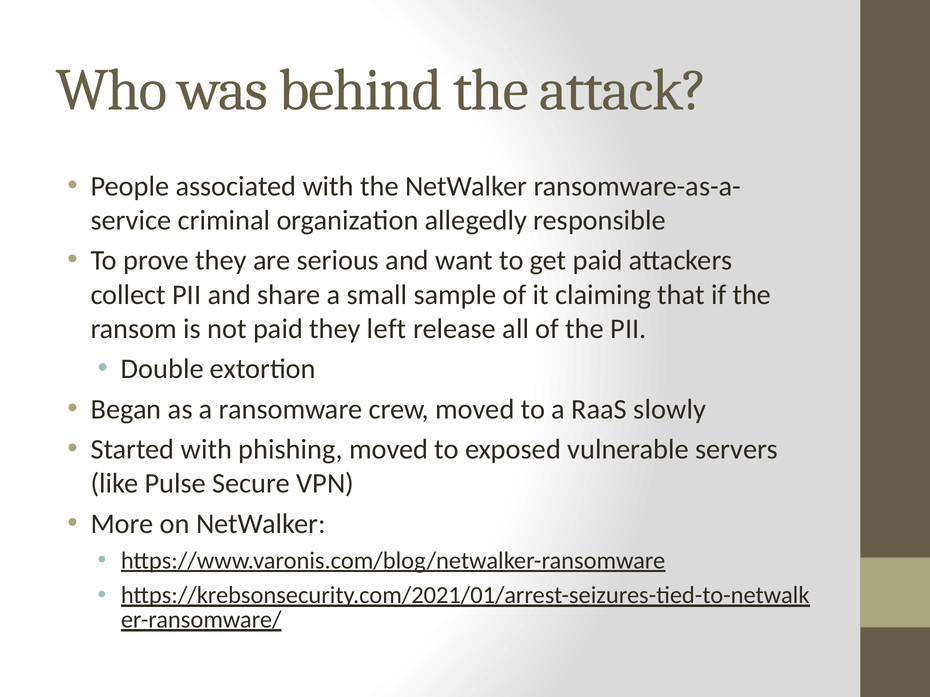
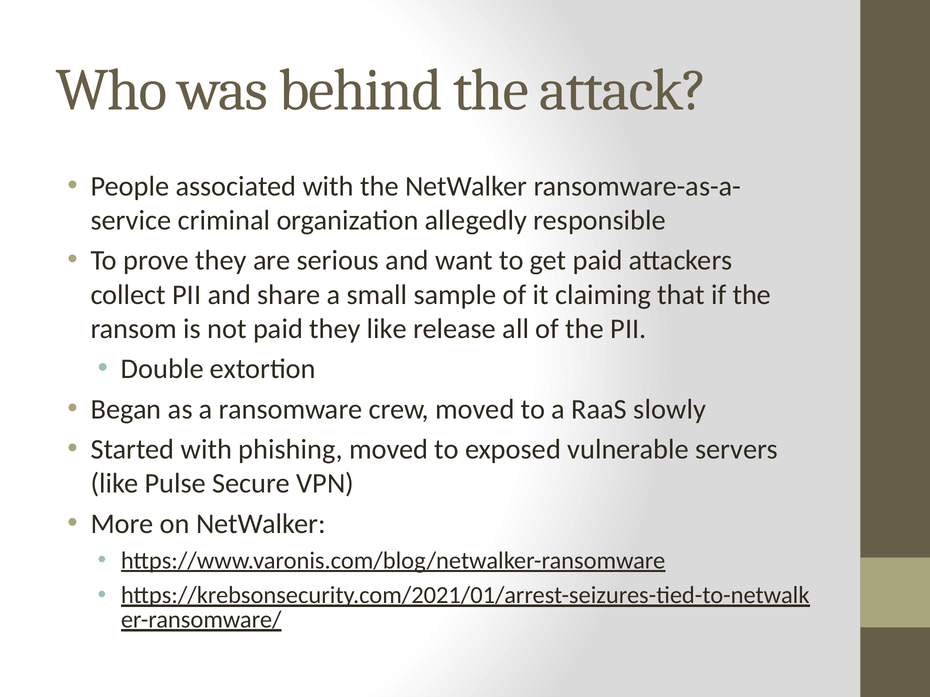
they left: left -> like
